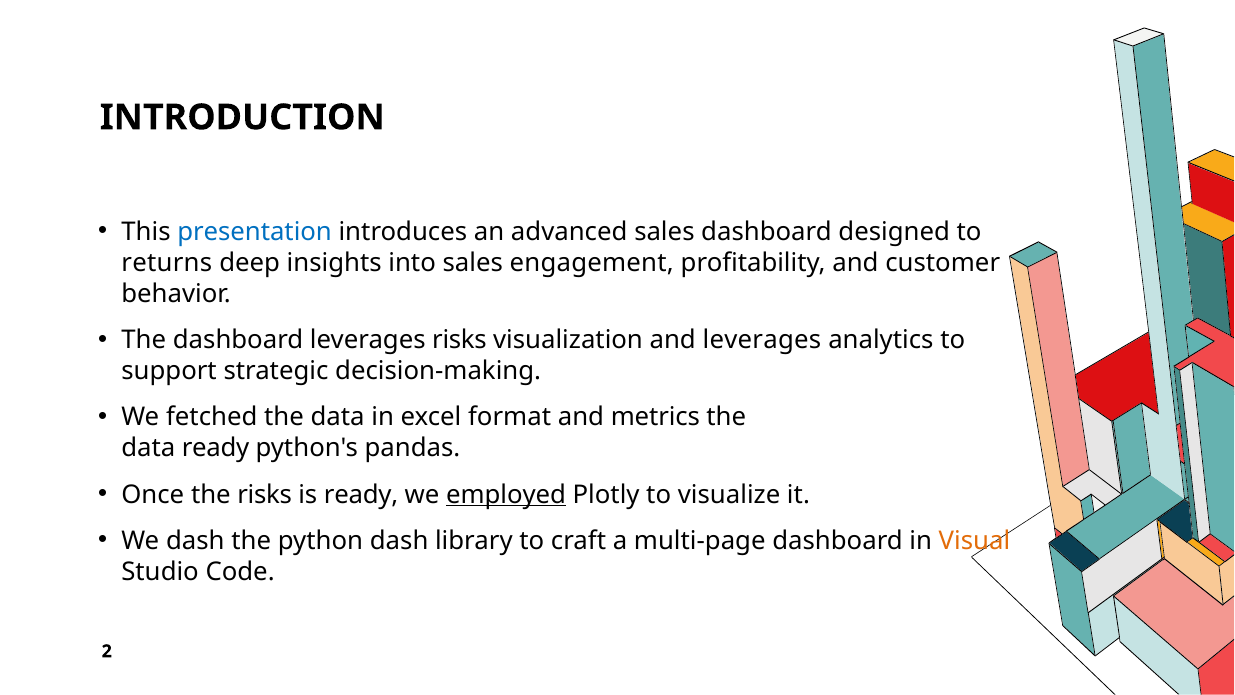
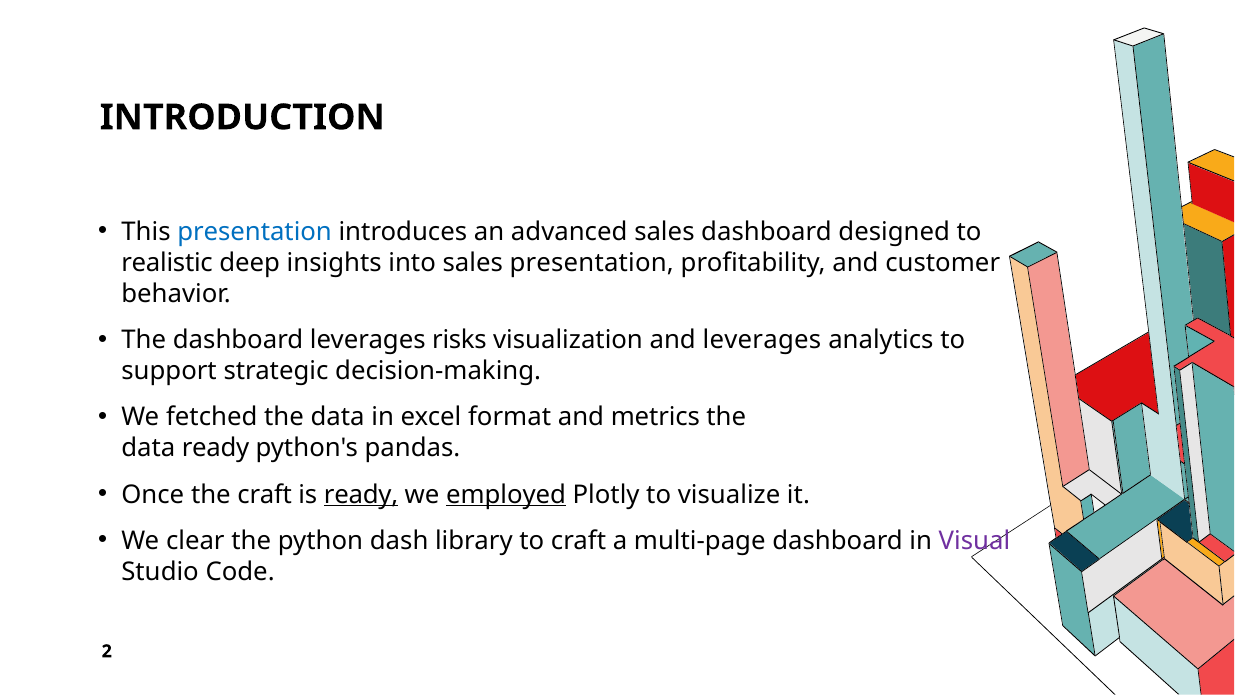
returns: returns -> realistic
sales engagement: engagement -> presentation
the risks: risks -> craft
ready at (361, 494) underline: none -> present
We dash: dash -> clear
Visual colour: orange -> purple
